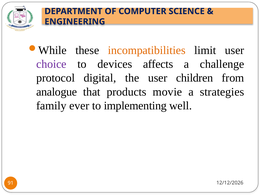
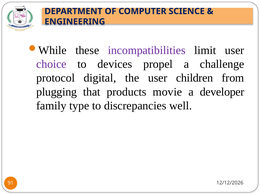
incompatibilities colour: orange -> purple
affects: affects -> propel
analogue: analogue -> plugging
strategies: strategies -> developer
ever: ever -> type
implementing: implementing -> discrepancies
